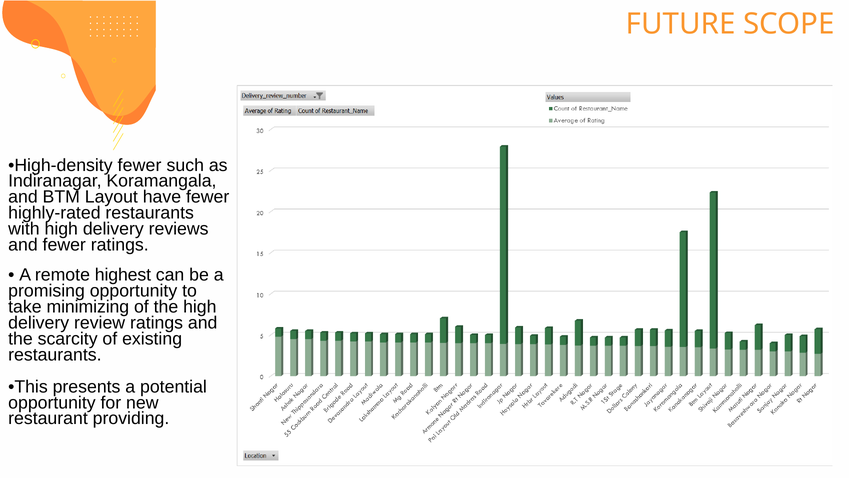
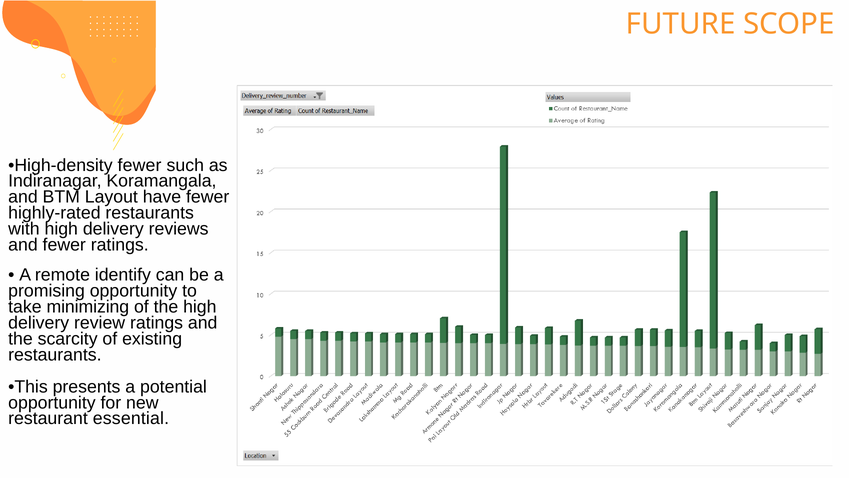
highest: highest -> identify
providing: providing -> essential
